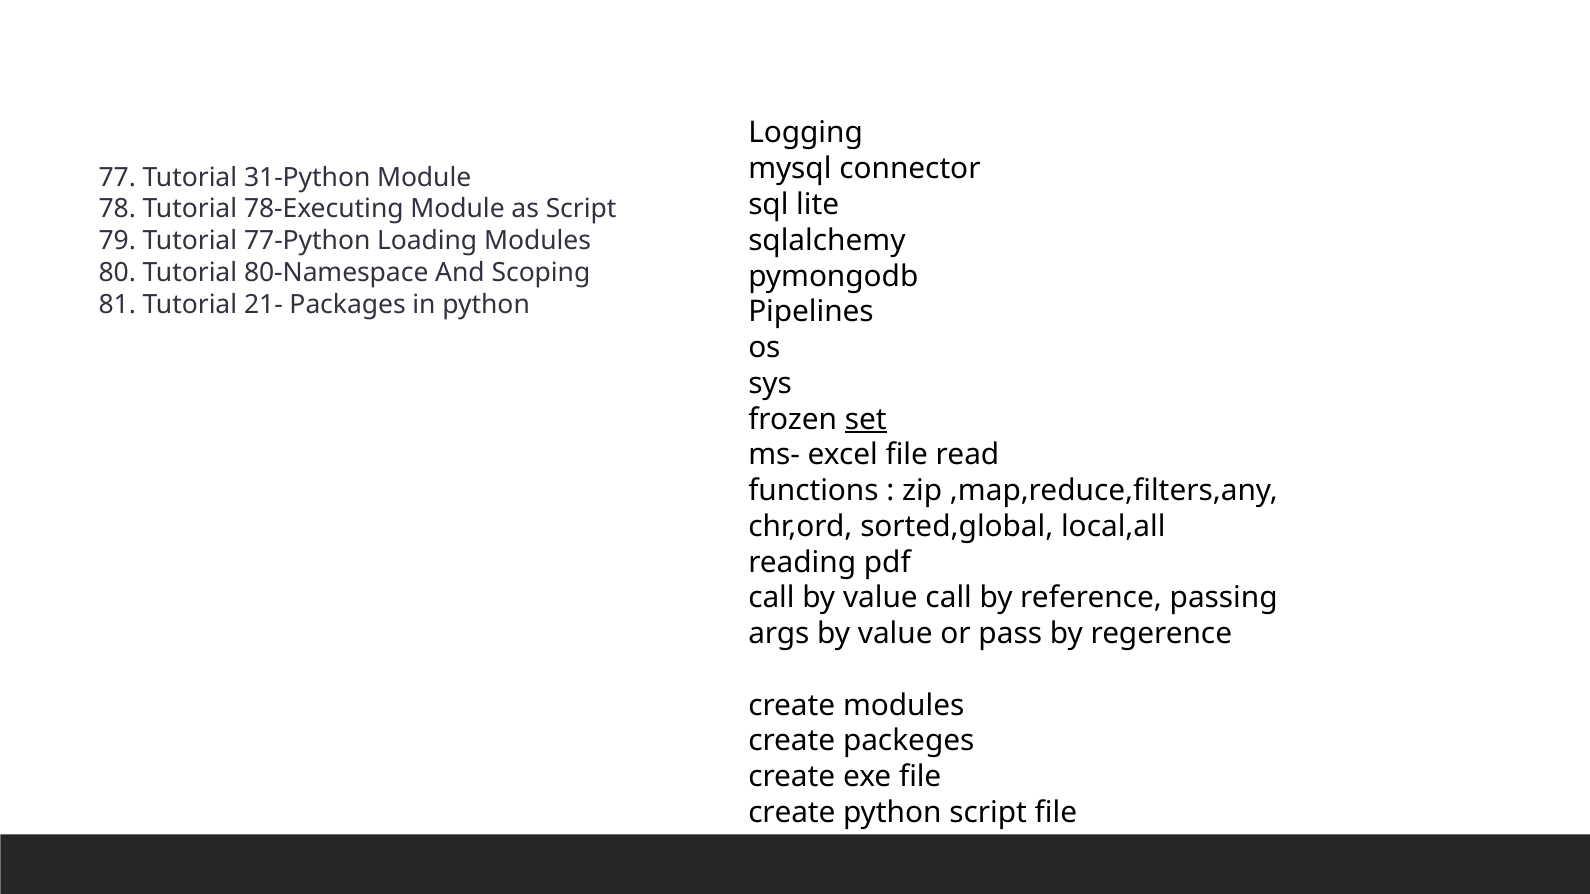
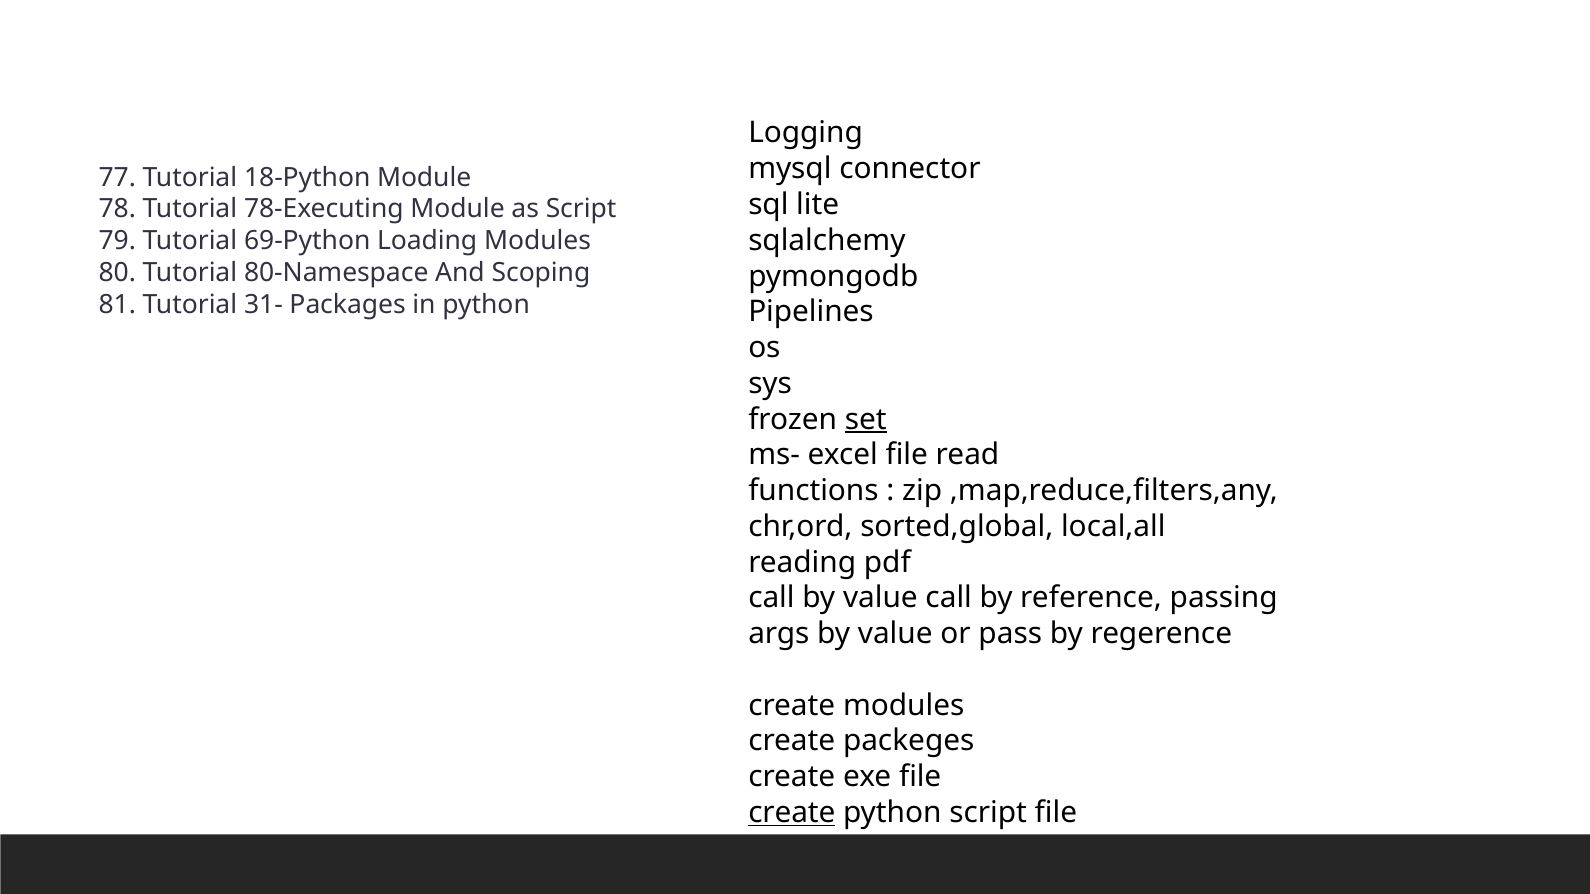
31-Python: 31-Python -> 18-Python
77-Python: 77-Python -> 69-Python
21-: 21- -> 31-
create at (792, 813) underline: none -> present
